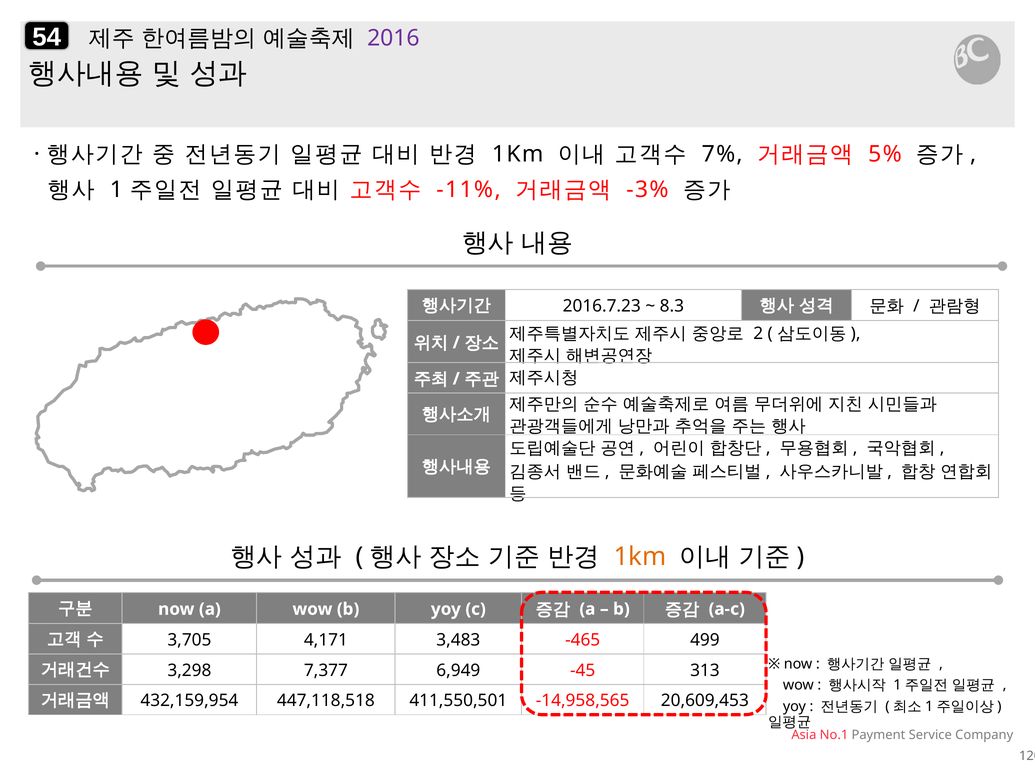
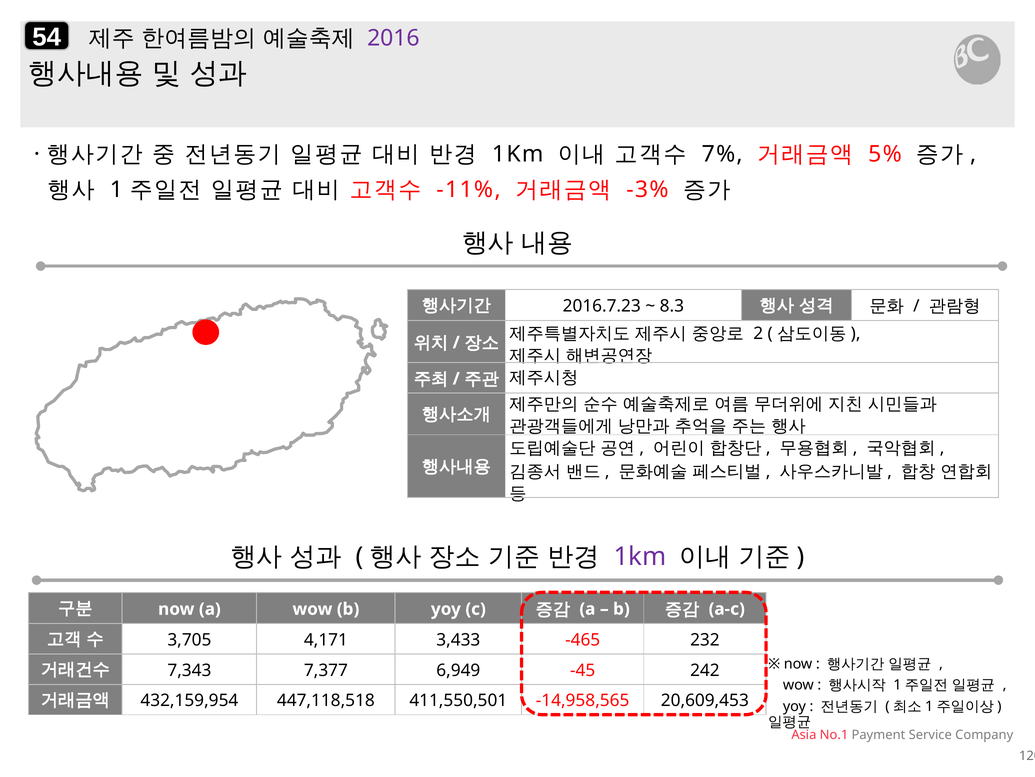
1km at (640, 556) colour: orange -> purple
3,483: 3,483 -> 3,433
499: 499 -> 232
3,298: 3,298 -> 7,343
313: 313 -> 242
